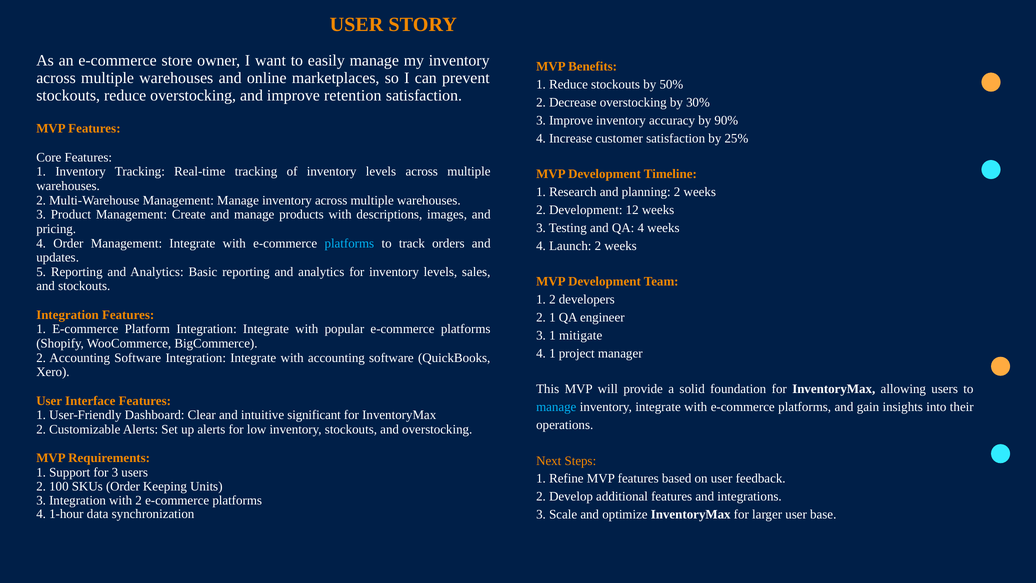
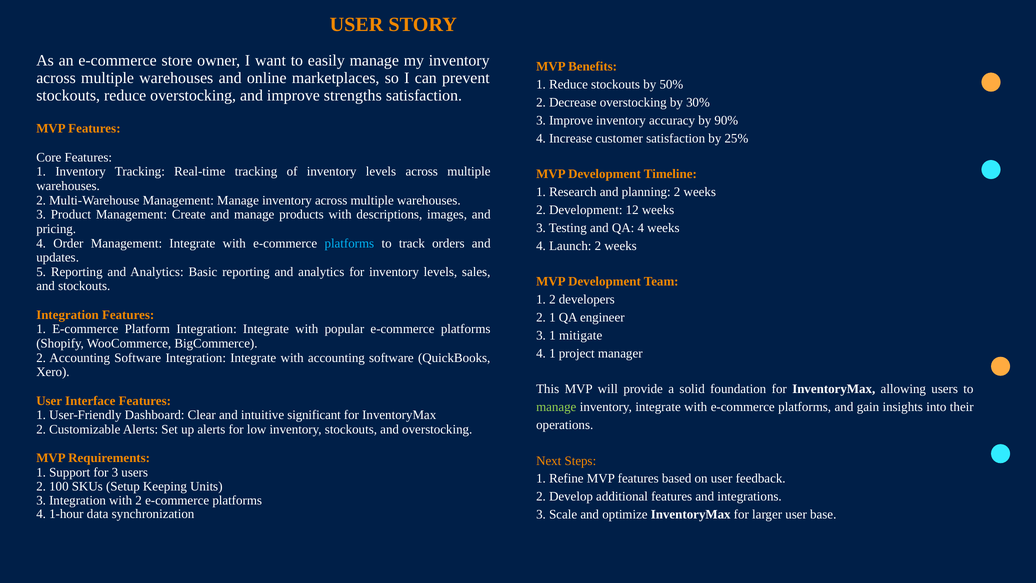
retention: retention -> strengths
manage at (556, 407) colour: light blue -> light green
SKUs Order: Order -> Setup
